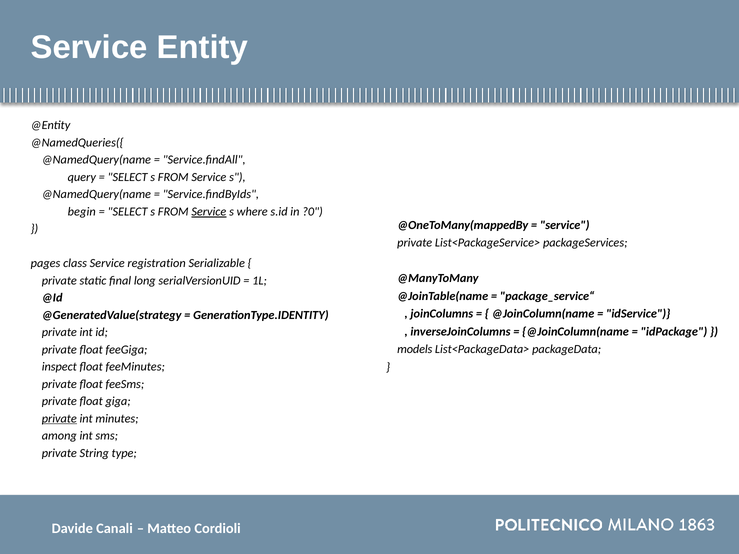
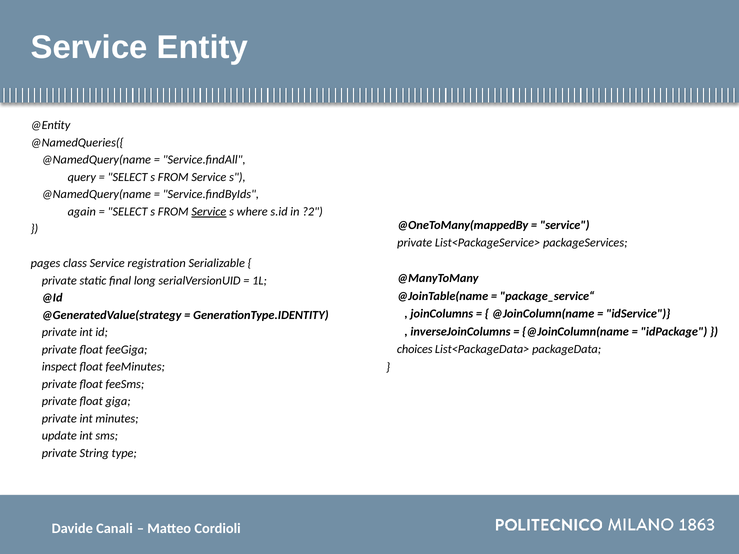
begin: begin -> again
?0: ?0 -> ?2
models: models -> choices
private at (59, 419) underline: present -> none
among: among -> update
